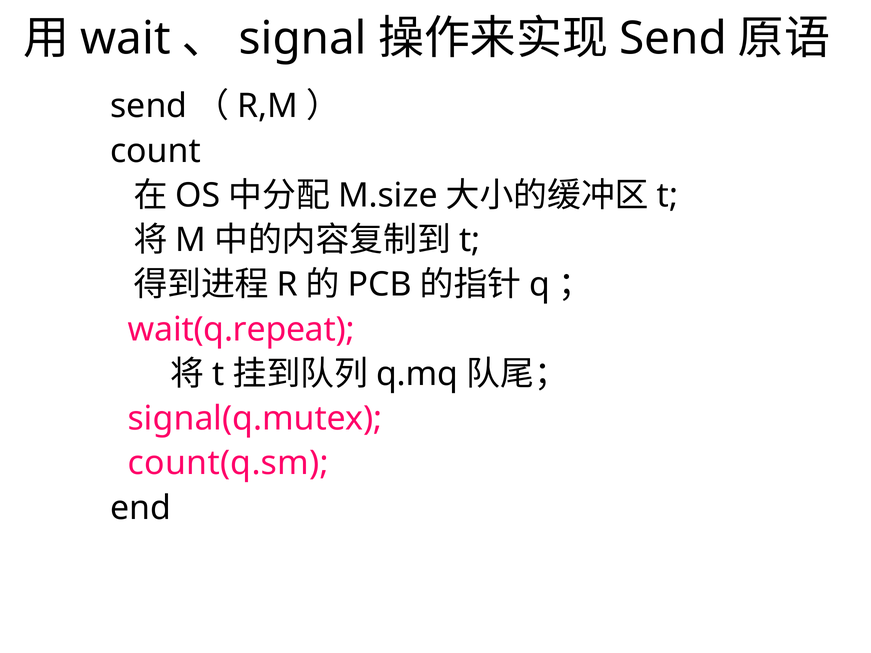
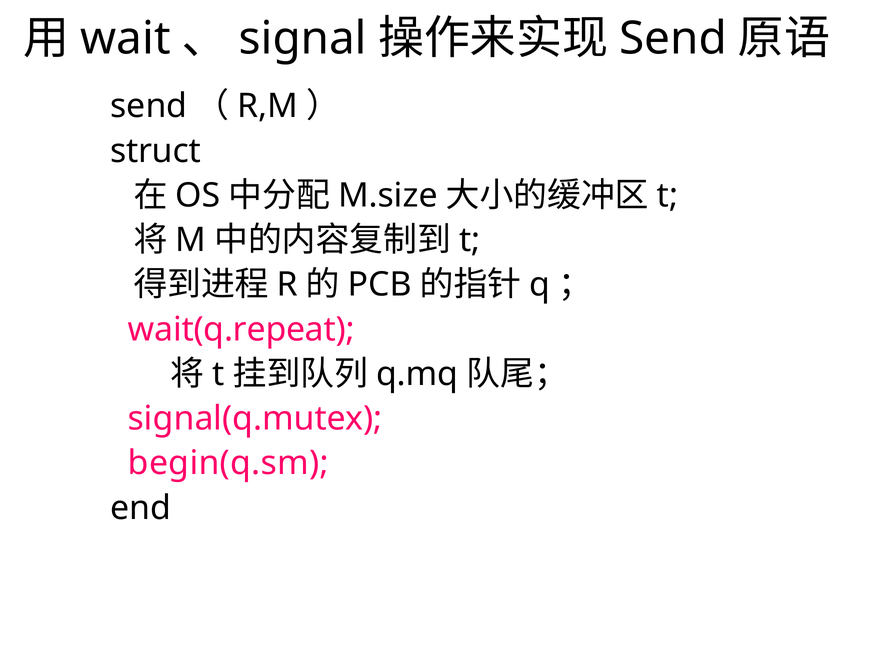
count: count -> struct
count(q.sm: count(q.sm -> begin(q.sm
